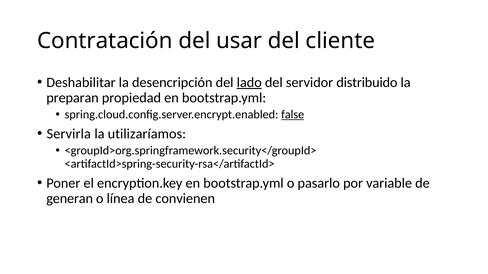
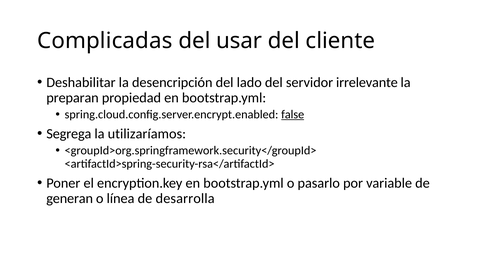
Contratación: Contratación -> Complicadas
lado underline: present -> none
distribuido: distribuido -> irrelevante
Servirla: Servirla -> Segrega
convienen: convienen -> desarrolla
